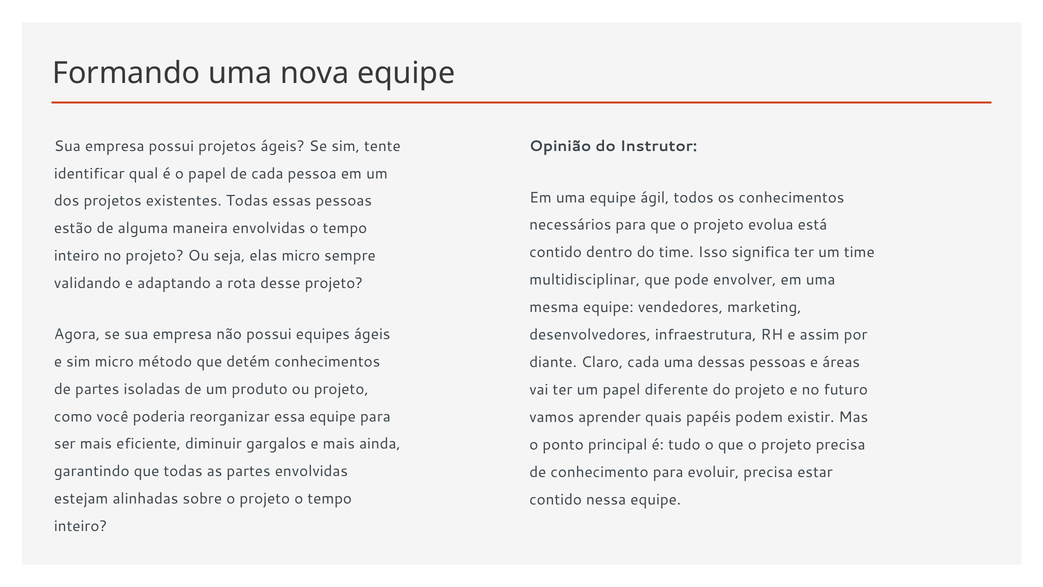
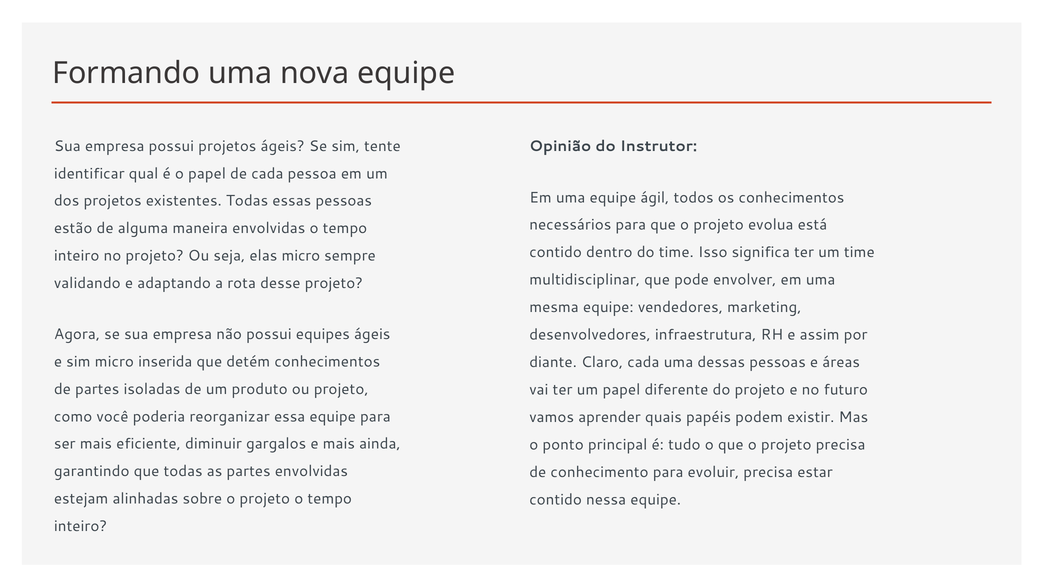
método: método -> inserida
